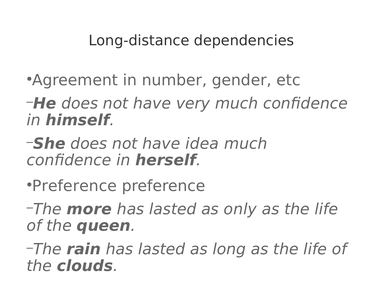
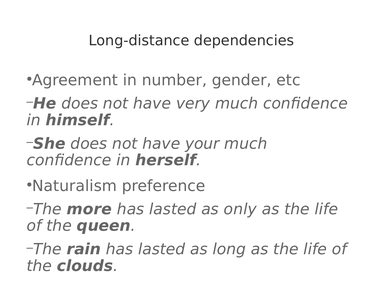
idea: idea -> your
Preference at (74, 186): Preference -> Naturalism
